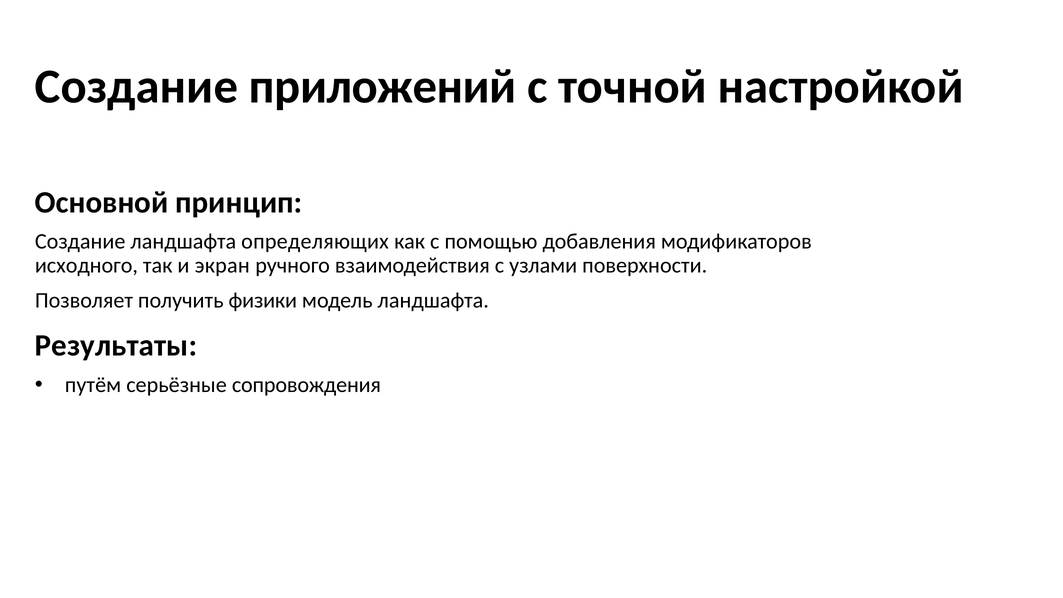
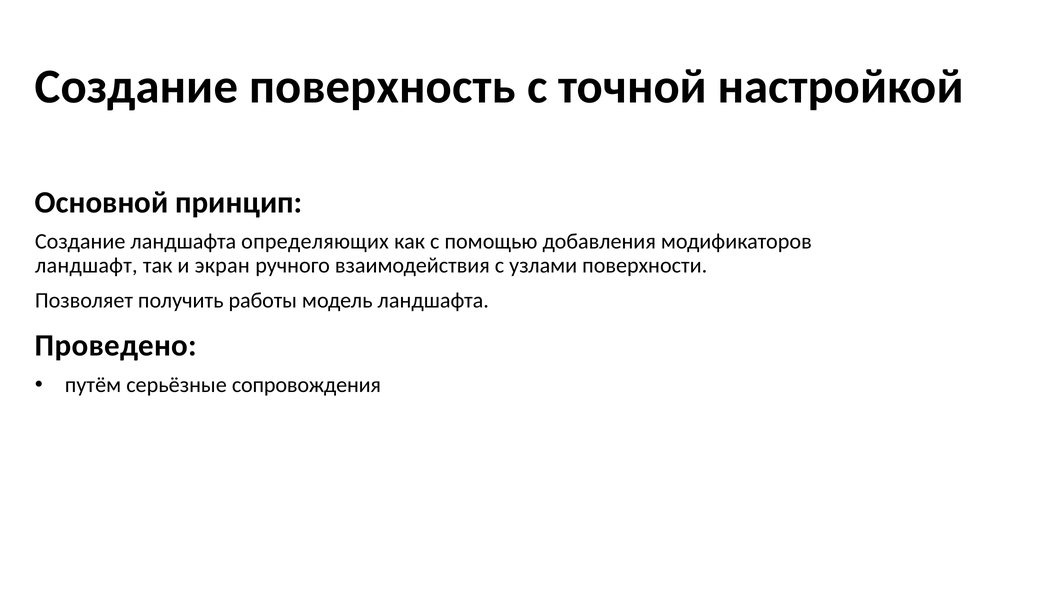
приложений: приложений -> поверхность
исходного: исходного -> ландшафт
физики: физики -> работы
Результаты: Результаты -> Проведено
